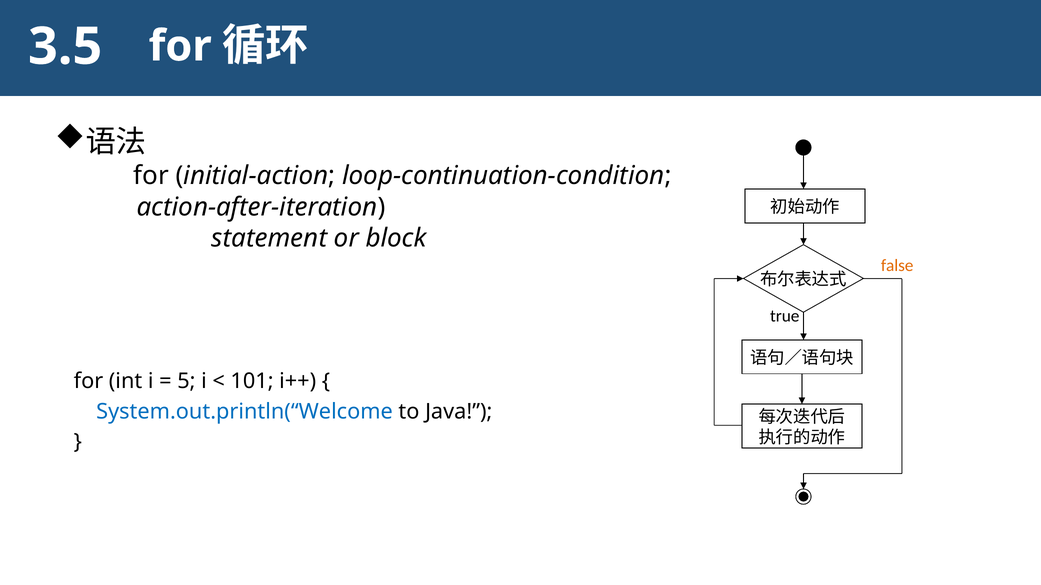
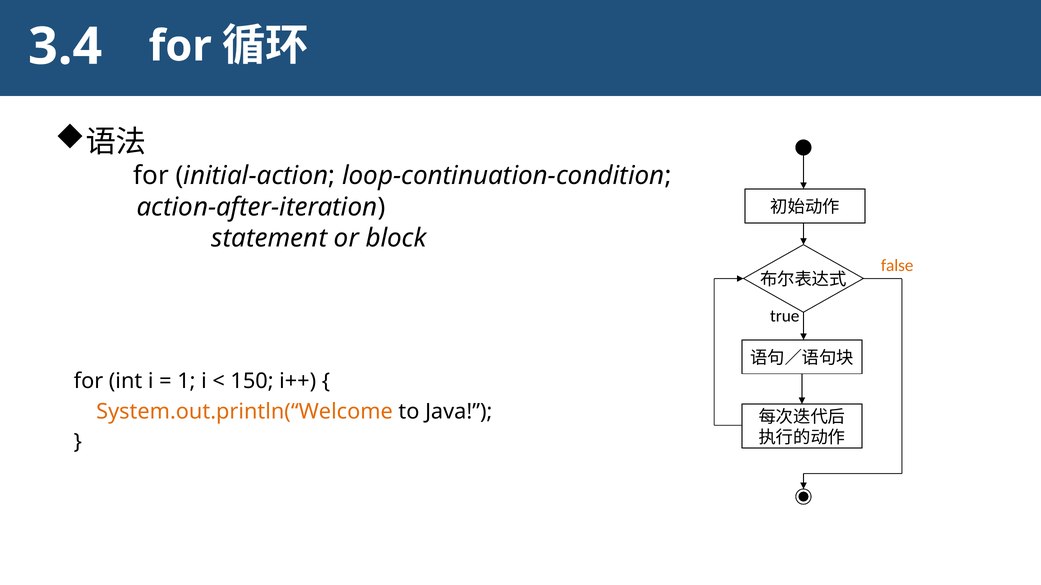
3.5: 3.5 -> 3.4
5: 5 -> 1
101: 101 -> 150
System.out.println(“Welcome colour: blue -> orange
